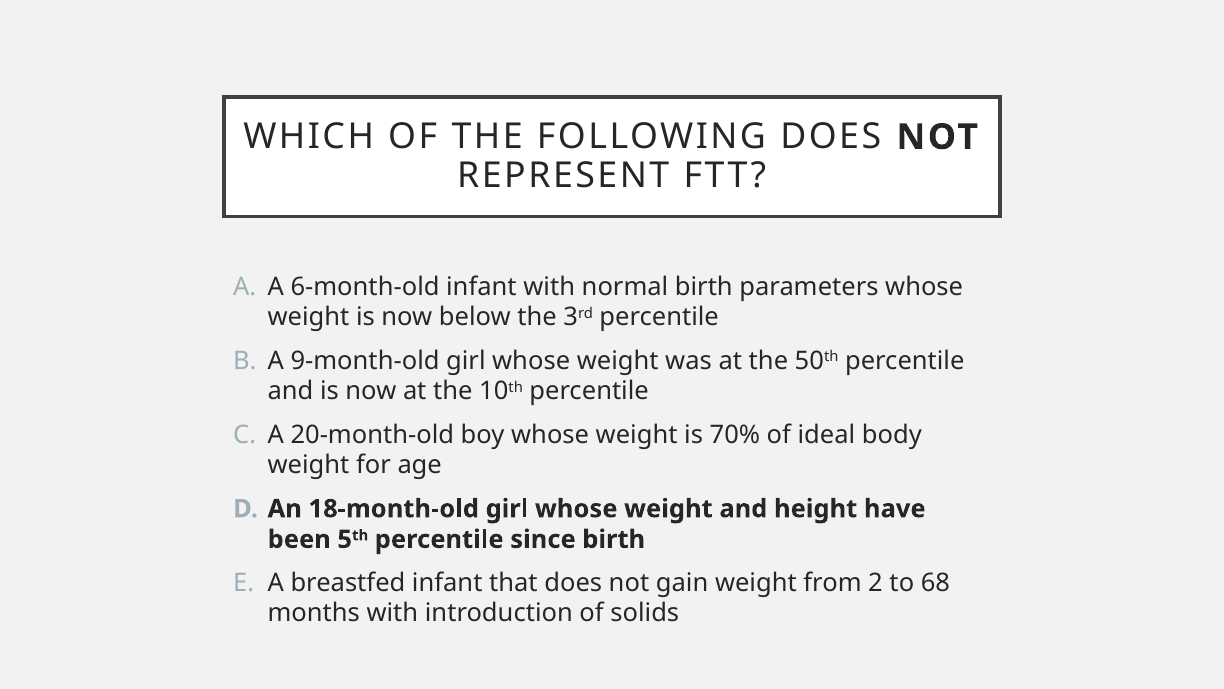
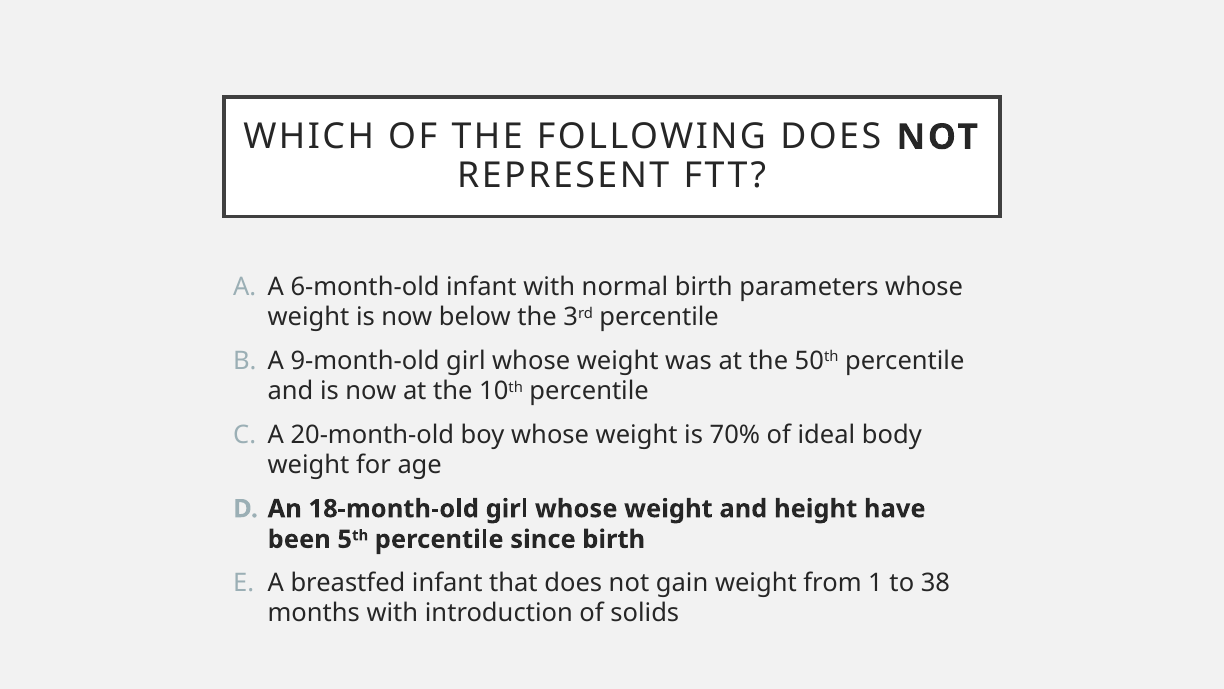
2: 2 -> 1
68: 68 -> 38
